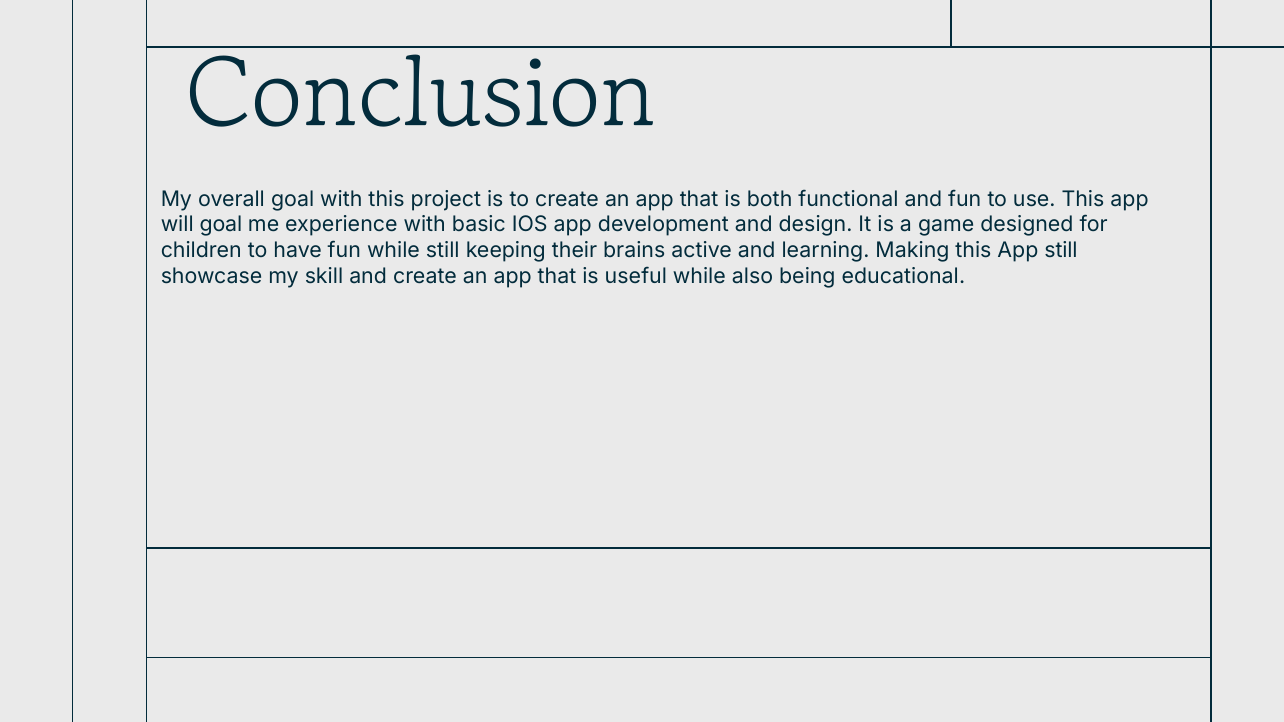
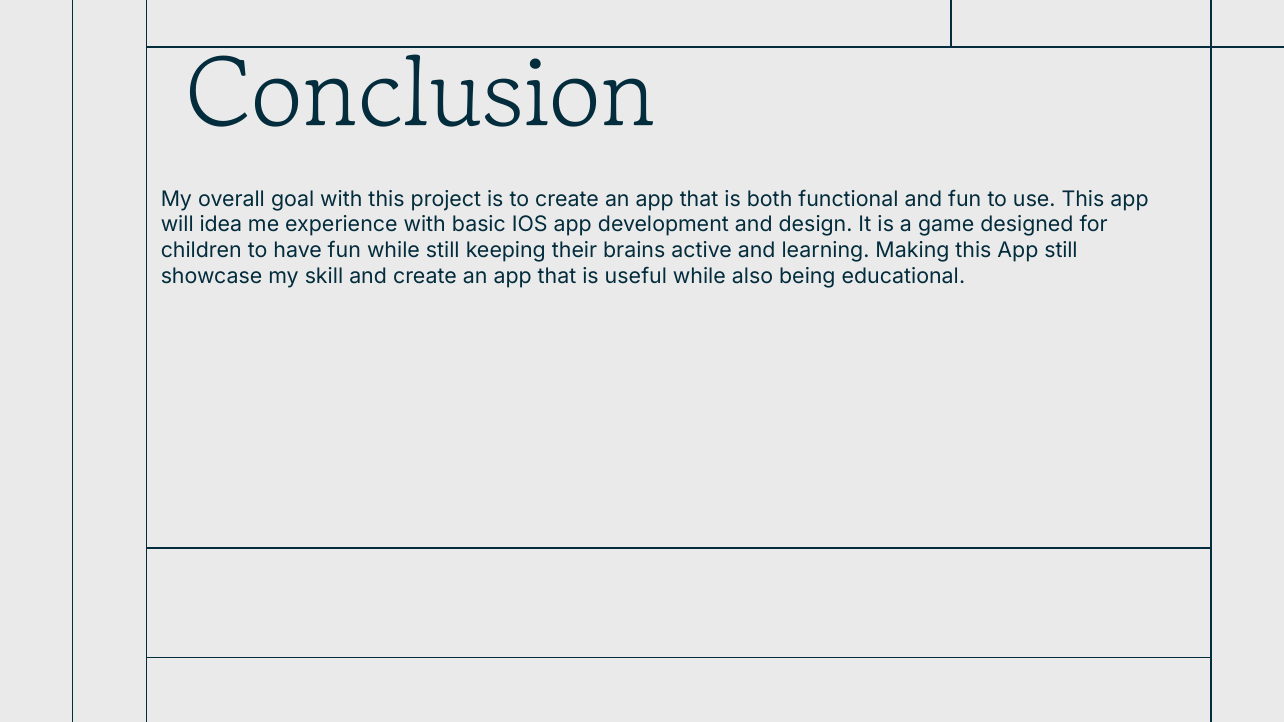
will goal: goal -> idea
